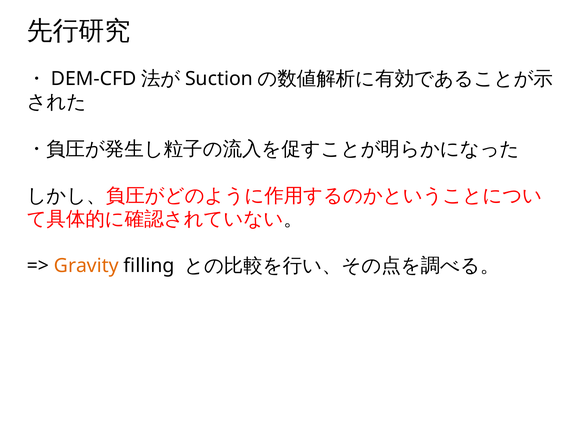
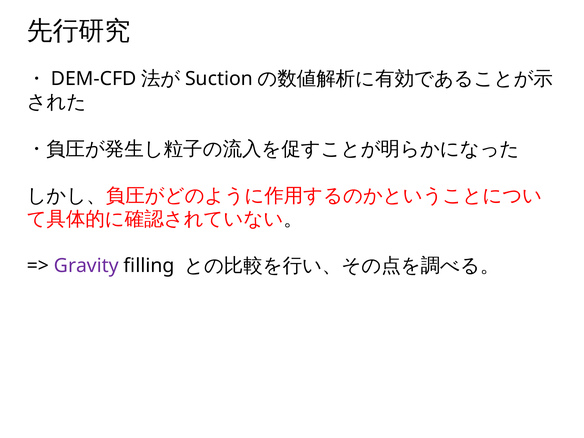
Gravity colour: orange -> purple
